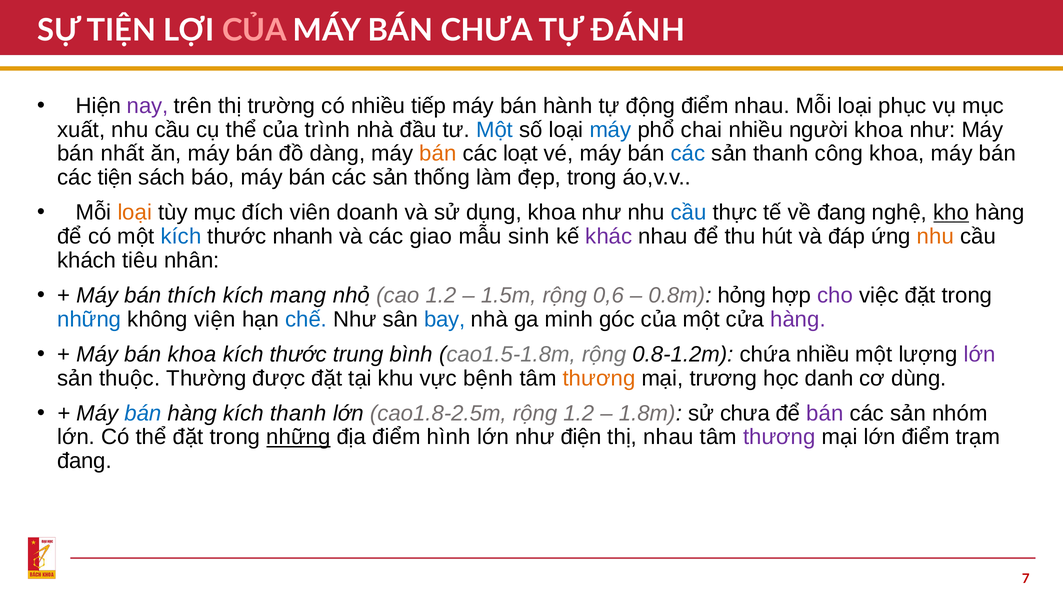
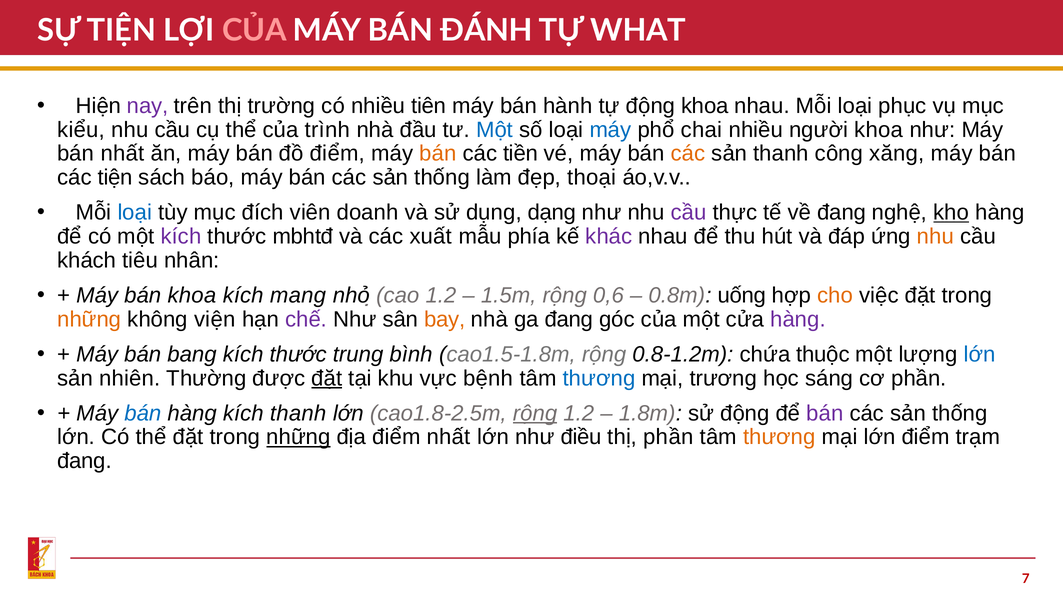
BÁN CHƯA: CHƯA -> ĐÁNH
ĐÁNH: ĐÁNH -> WHAT
tiếp: tiếp -> tiên
động điểm: điểm -> khoa
xuất: xuất -> kiểu
đồ dàng: dàng -> điểm
loạt: loạt -> tiền
các at (688, 154) colour: blue -> orange
công khoa: khoa -> xăng
đẹp trong: trong -> thoại
loại at (135, 213) colour: orange -> blue
dụng khoa: khoa -> dạng
cầu at (689, 213) colour: blue -> purple
kích at (181, 236) colour: blue -> purple
nhanh: nhanh -> mbhtđ
giao: giao -> xuất
sinh: sinh -> phía
bán thích: thích -> khoa
hỏng: hỏng -> uống
cho colour: purple -> orange
những at (89, 319) colour: blue -> orange
chế colour: blue -> purple
bay colour: blue -> orange
ga minh: minh -> đang
bán khoa: khoa -> bang
chứa nhiều: nhiều -> thuộc
lớn at (980, 354) colour: purple -> blue
thuộc: thuộc -> nhiên
đặt at (327, 378) underline: none -> present
thương at (599, 378) colour: orange -> blue
danh: danh -> sáng
cơ dùng: dùng -> phần
rộng at (535, 413) underline: none -> present
sử chưa: chưa -> động
nhóm at (960, 413): nhóm -> thống
điểm hình: hình -> nhất
điện: điện -> điều
thị nhau: nhau -> phần
thương at (779, 437) colour: purple -> orange
